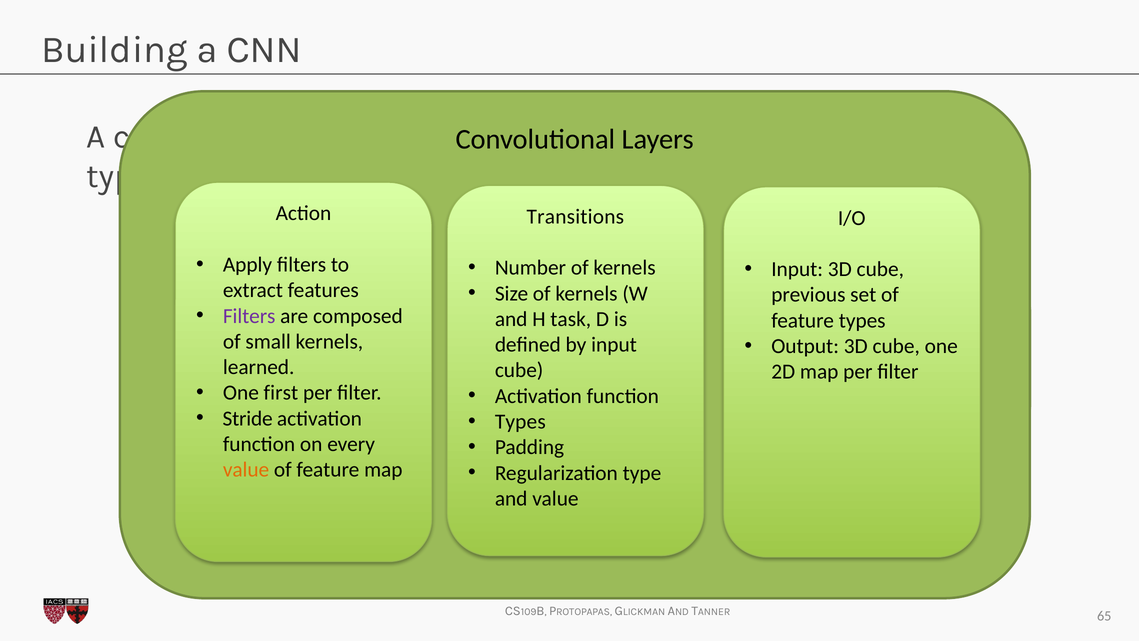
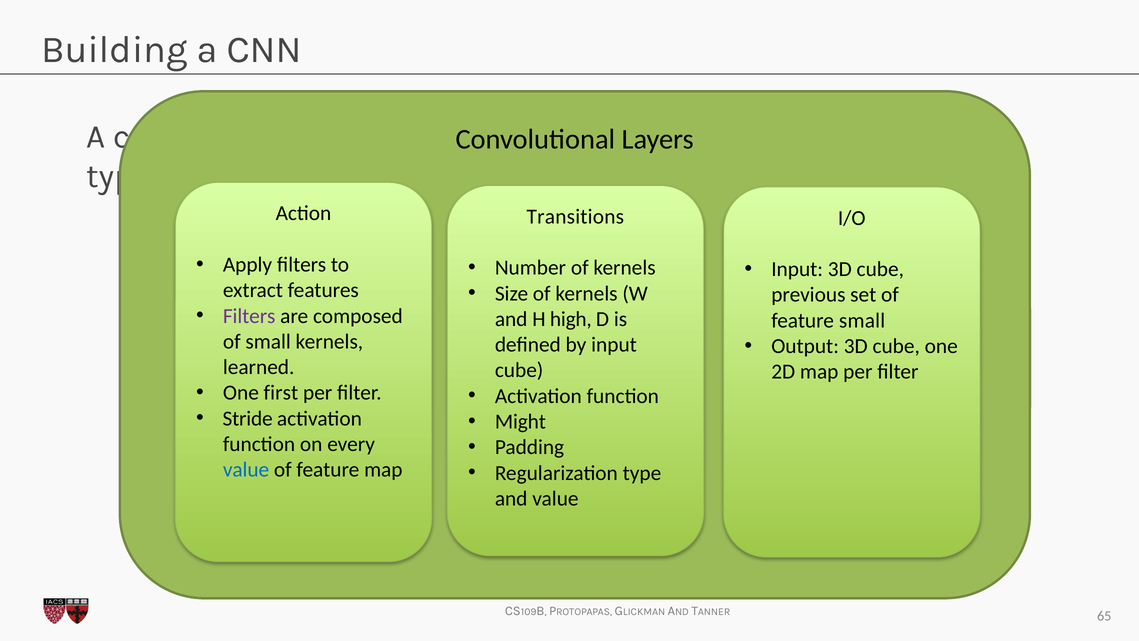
task: task -> high
feature types: types -> small
Types at (520, 421): Types -> Might
value at (246, 470) colour: orange -> blue
